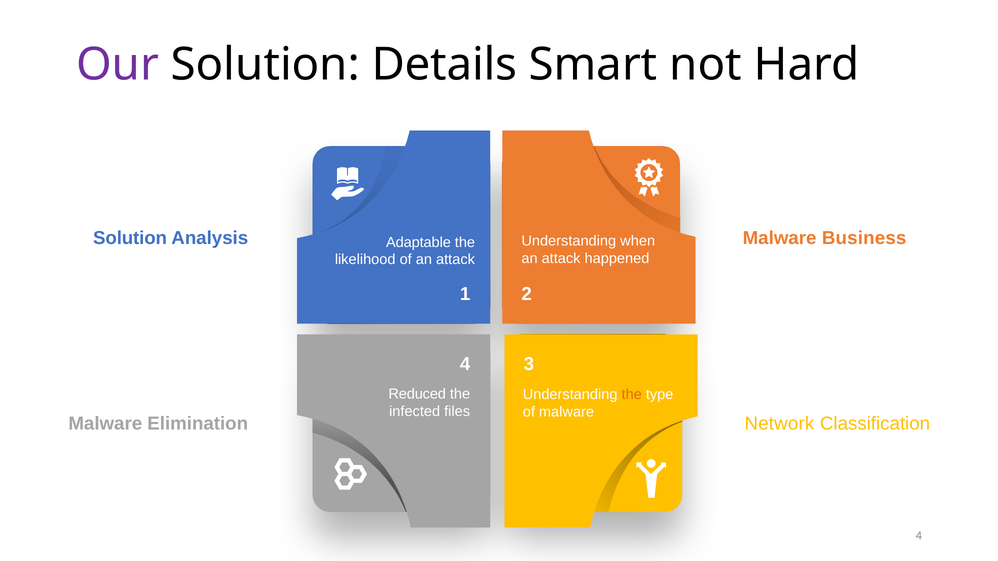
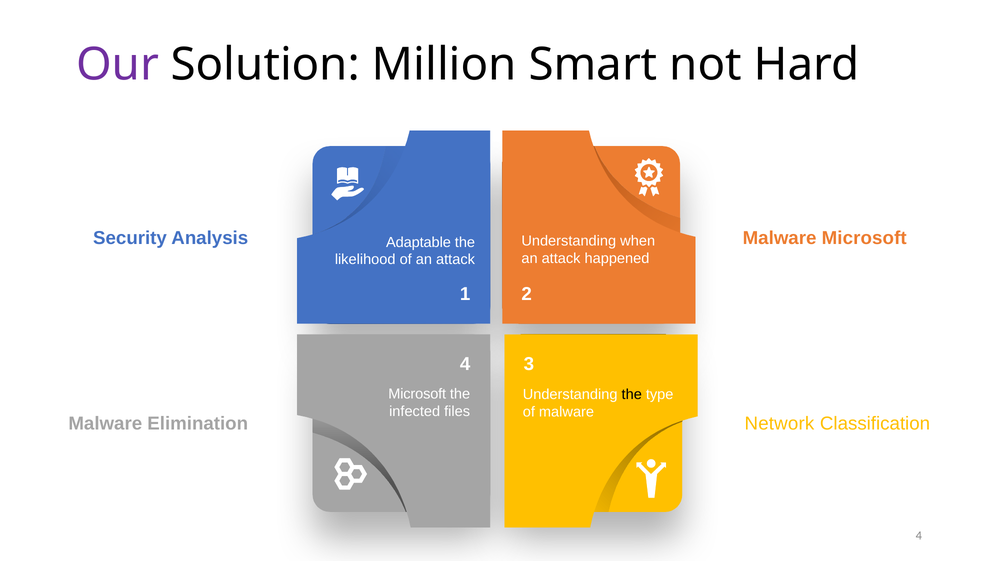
Details: Details -> Million
Solution at (130, 238): Solution -> Security
Malware Business: Business -> Microsoft
Reduced at (417, 394): Reduced -> Microsoft
the at (632, 395) colour: orange -> black
